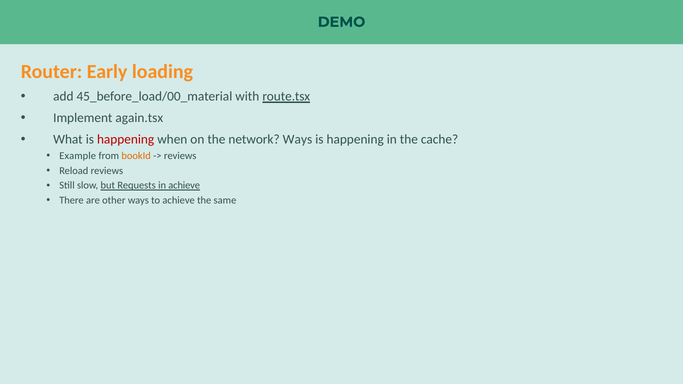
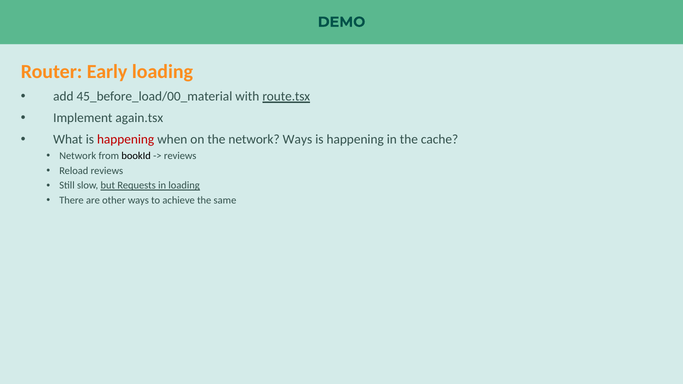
Example at (78, 156): Example -> Network
bookId colour: orange -> black
in achieve: achieve -> loading
